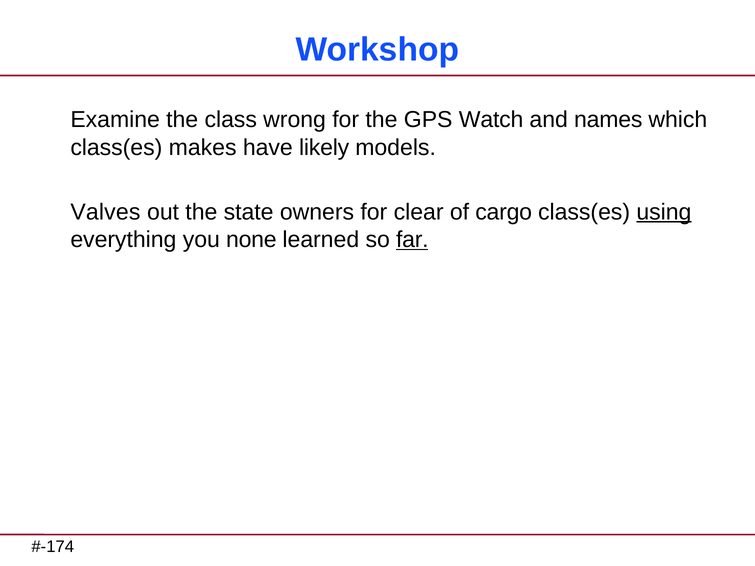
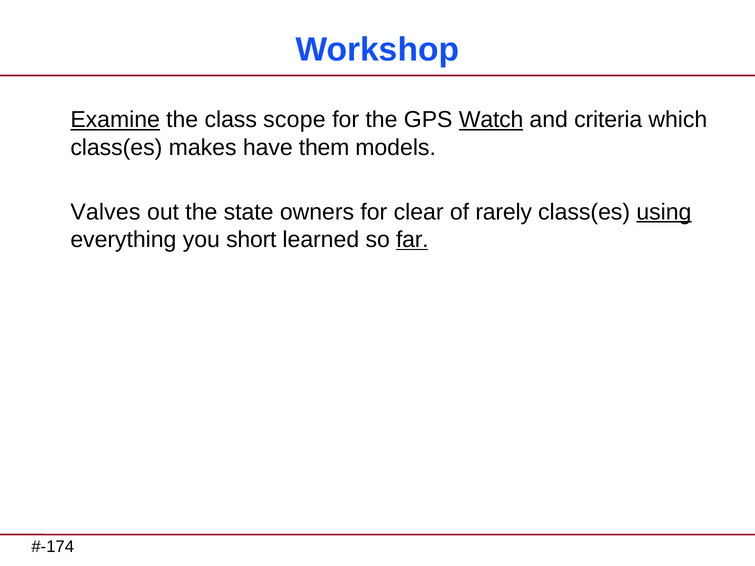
Examine underline: none -> present
wrong: wrong -> scope
Watch underline: none -> present
names: names -> criteria
likely: likely -> them
cargo: cargo -> rarely
none: none -> short
